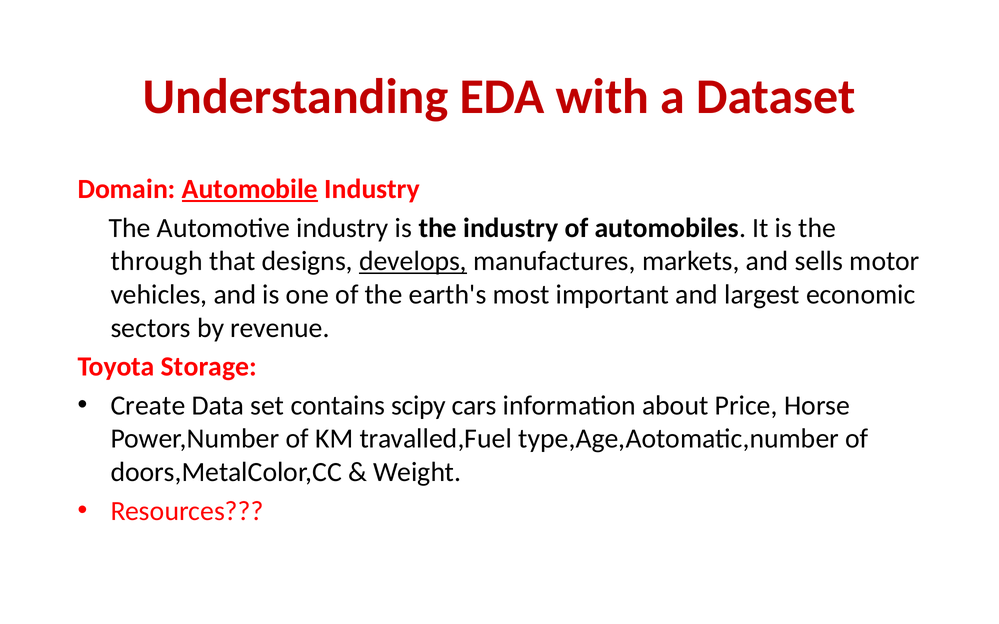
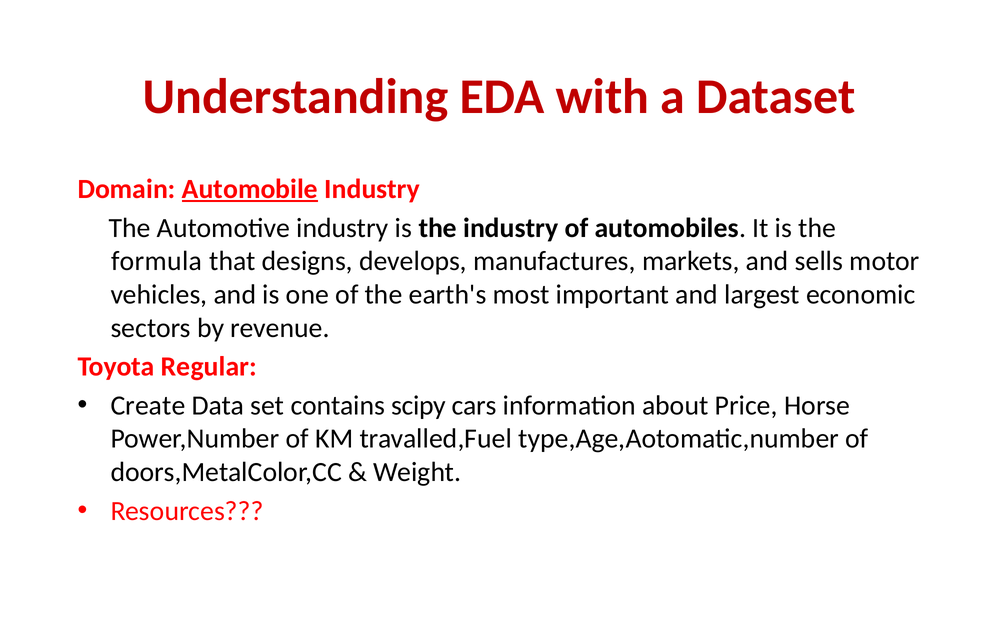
through: through -> formula
develops underline: present -> none
Storage: Storage -> Regular
